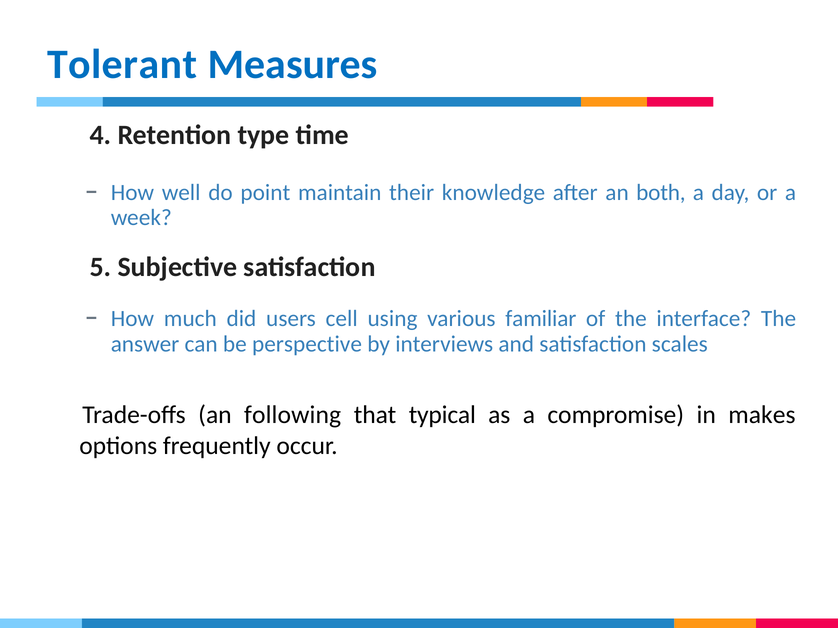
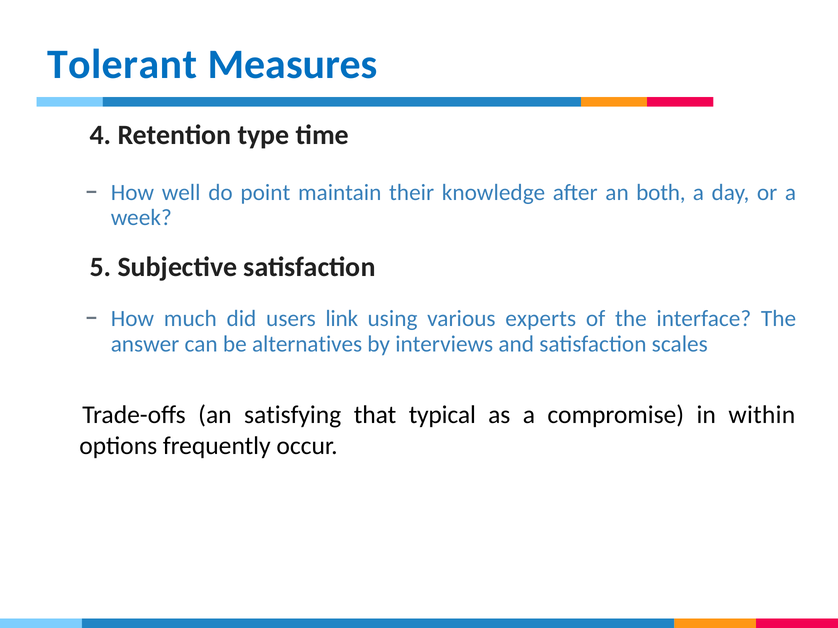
cell: cell -> link
familiar: familiar -> experts
perspective: perspective -> alternatives
following: following -> satisfying
makes: makes -> within
